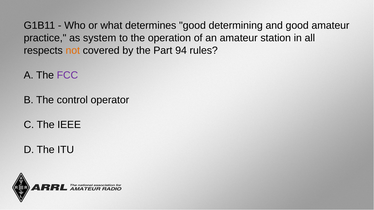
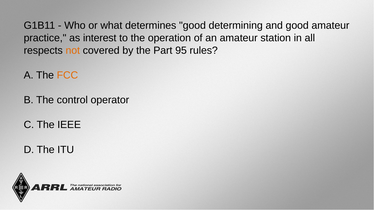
system: system -> interest
94: 94 -> 95
FCC colour: purple -> orange
